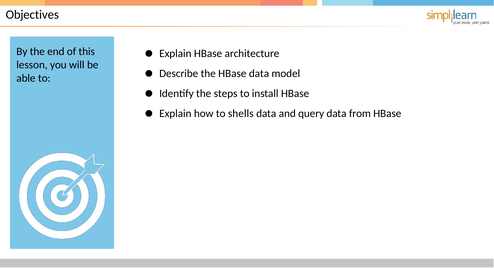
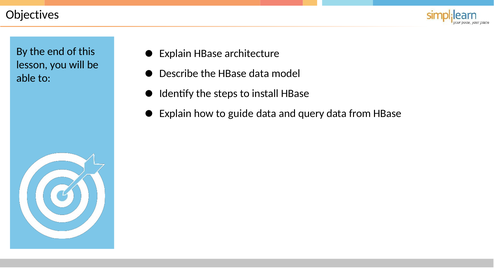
shells: shells -> guide
